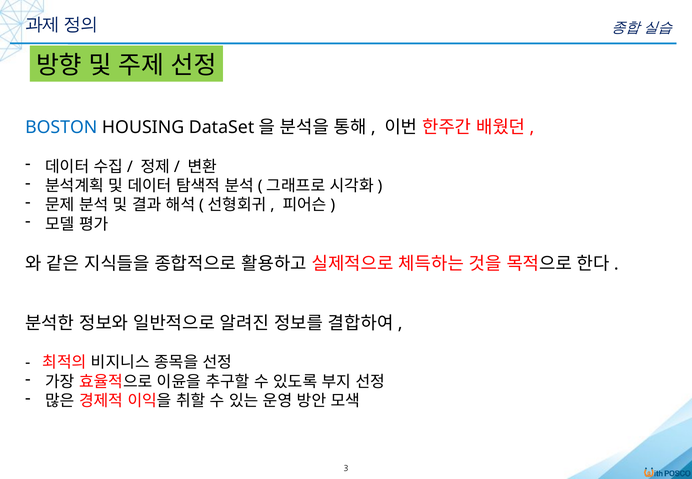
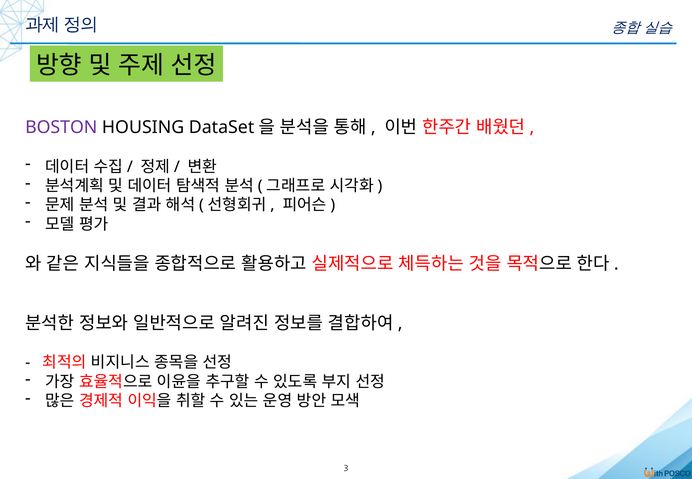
BOSTON colour: blue -> purple
